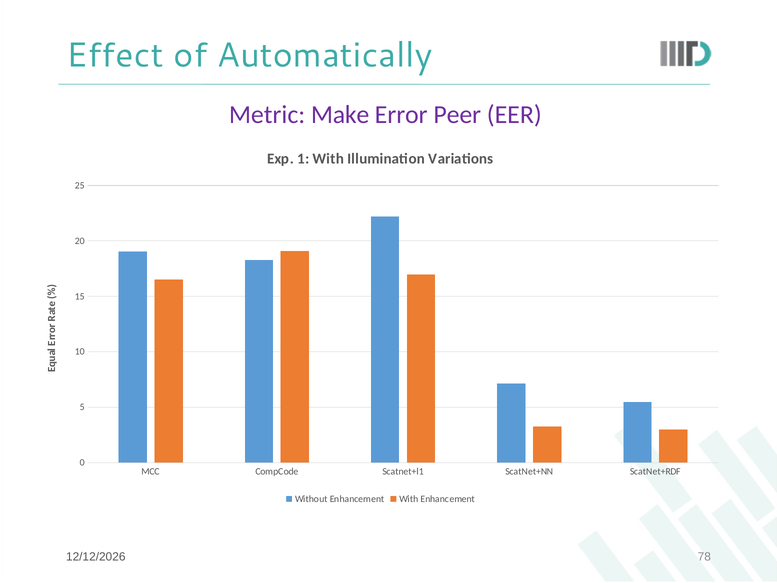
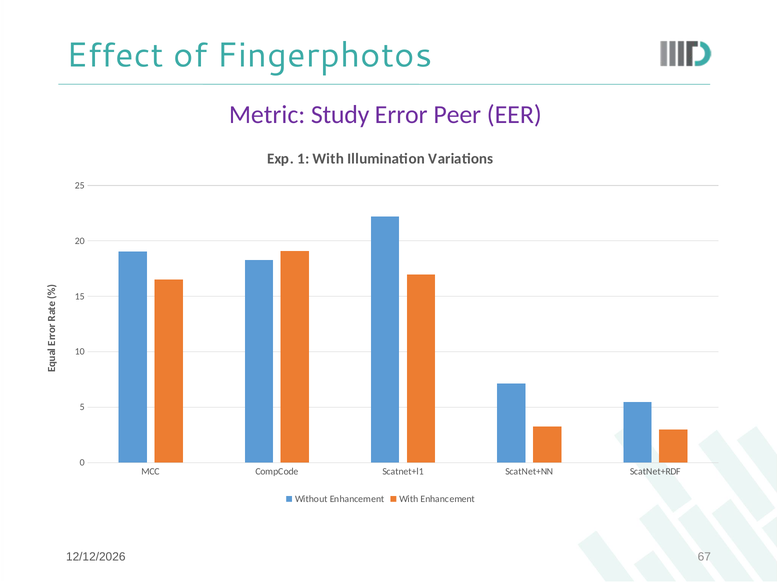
Automatically: Automatically -> Fingerphotos
Make: Make -> Study
78: 78 -> 67
